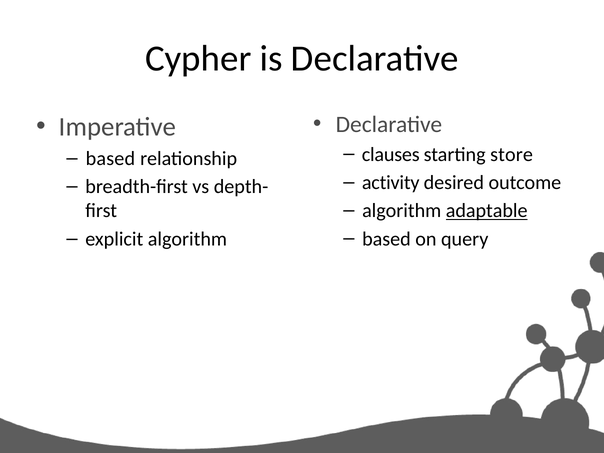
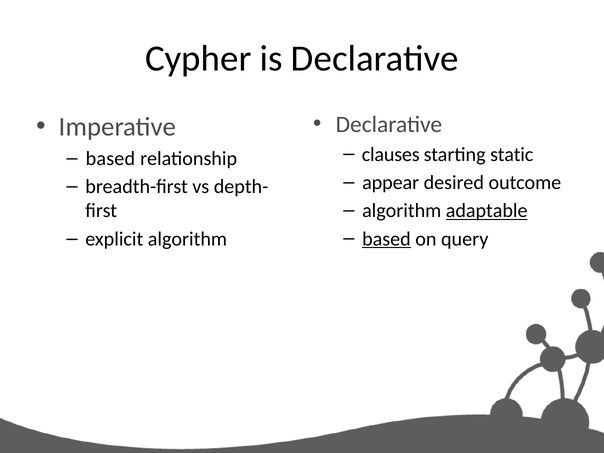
store: store -> static
activity: activity -> appear
based at (386, 239) underline: none -> present
